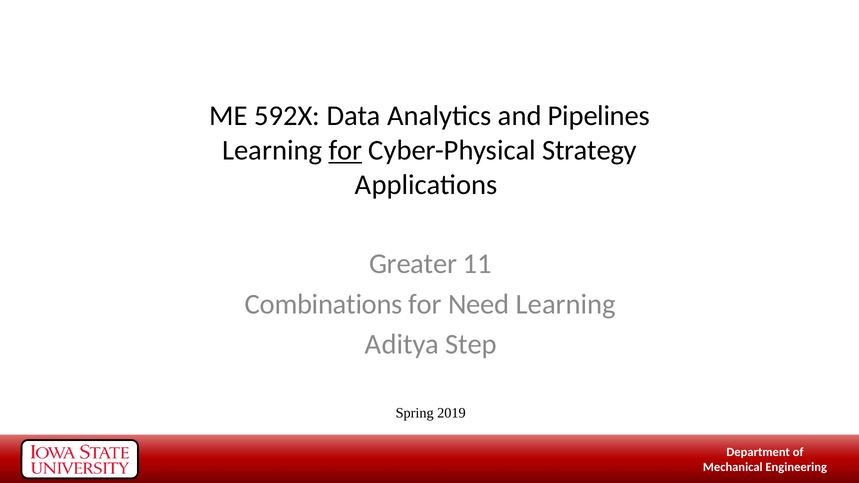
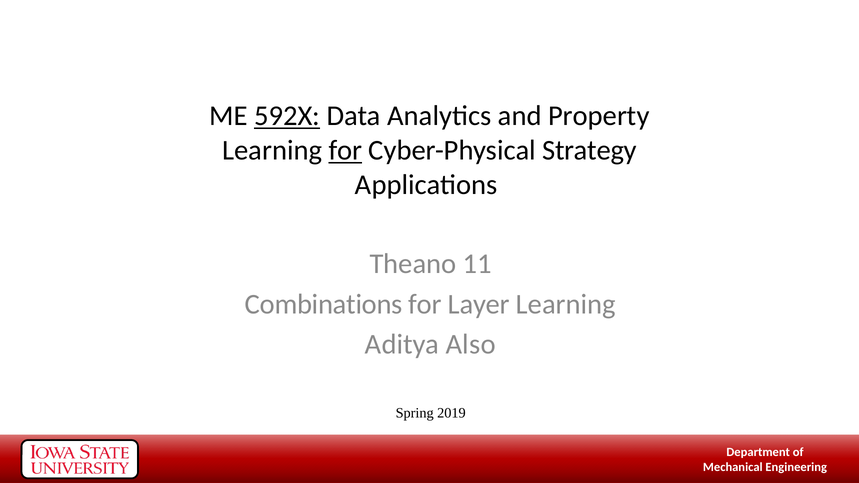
592X underline: none -> present
Pipelines: Pipelines -> Property
Greater: Greater -> Theano
Need: Need -> Layer
Step: Step -> Also
